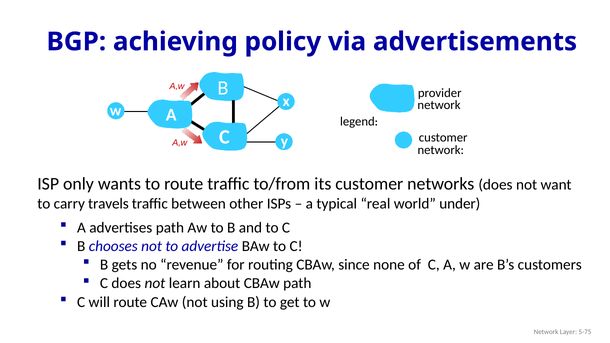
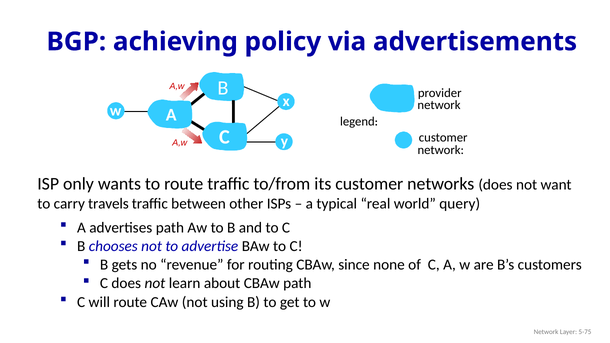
under: under -> query
